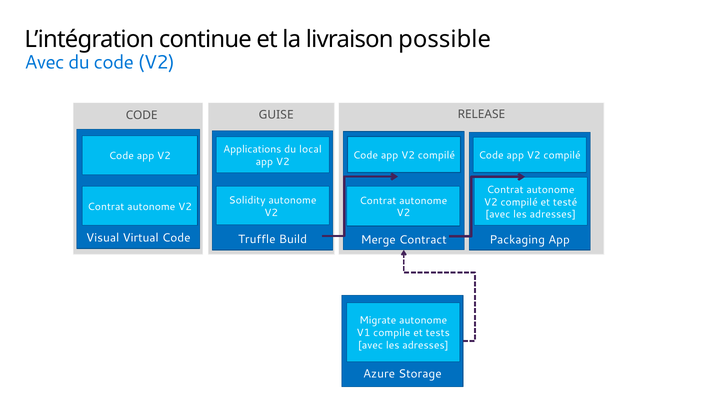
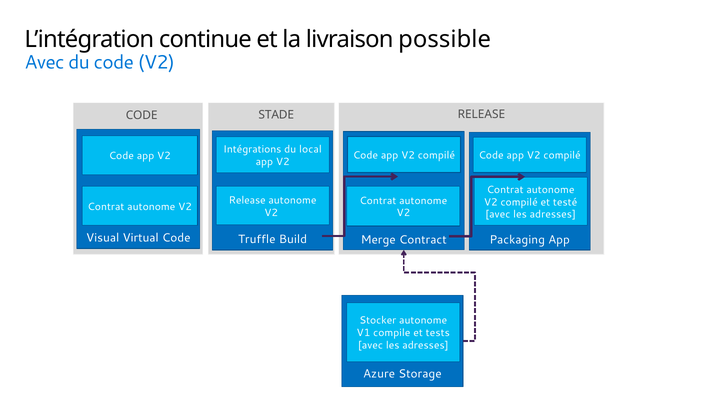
GUISE: GUISE -> STADE
Applications: Applications -> Intégrations
Solidity at (247, 200): Solidity -> Release
Migrate: Migrate -> Stocker
